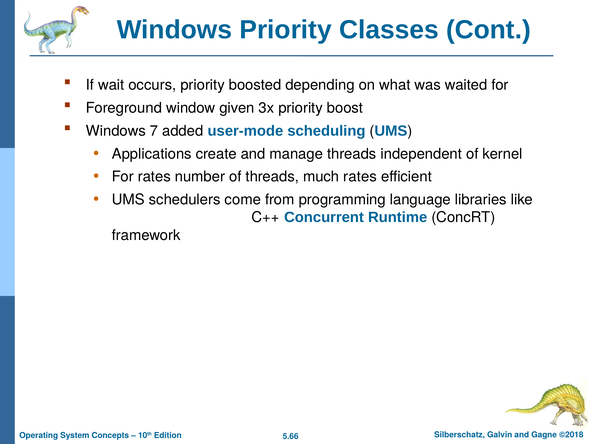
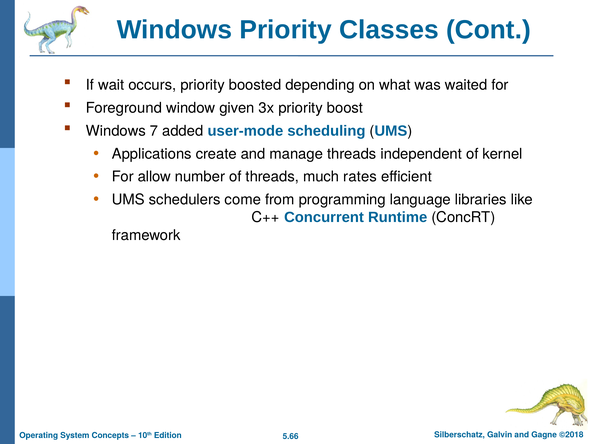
For rates: rates -> allow
